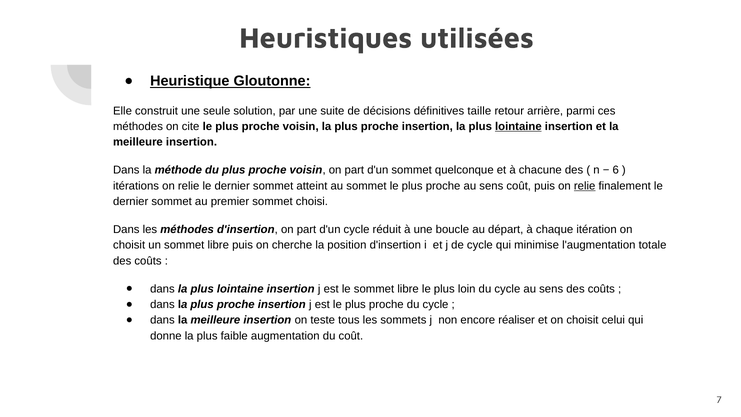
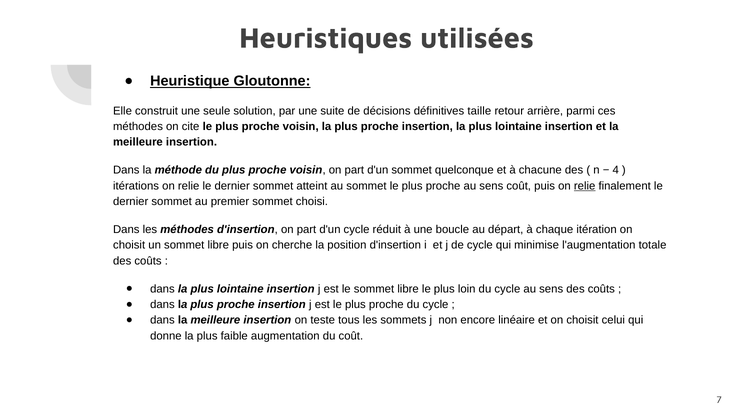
lointaine at (518, 126) underline: present -> none
6: 6 -> 4
réaliser: réaliser -> linéaire
